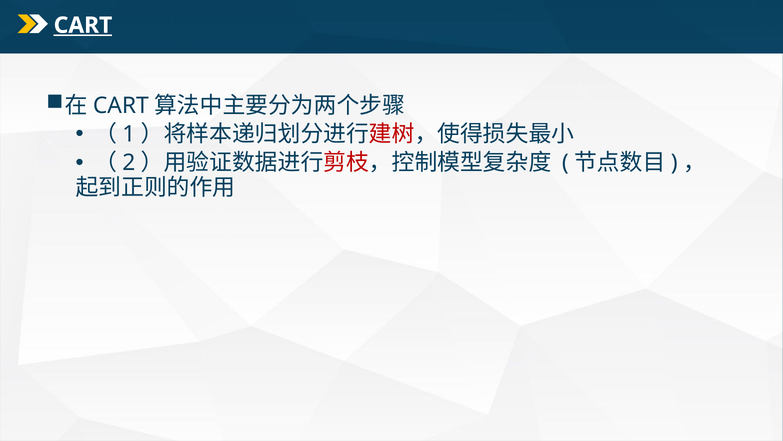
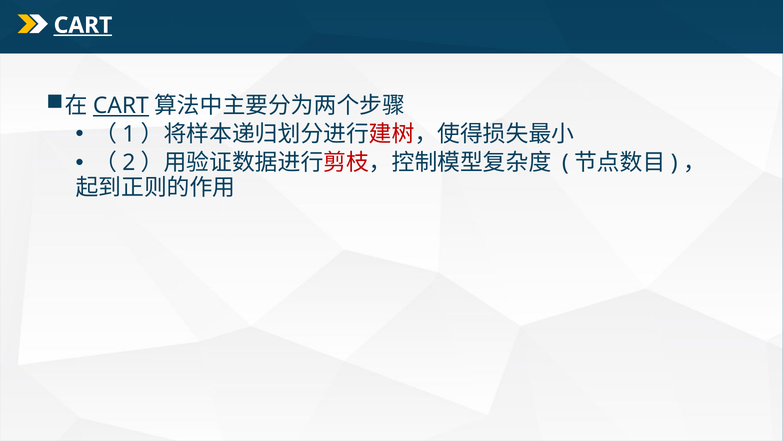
CART at (121, 106) underline: none -> present
